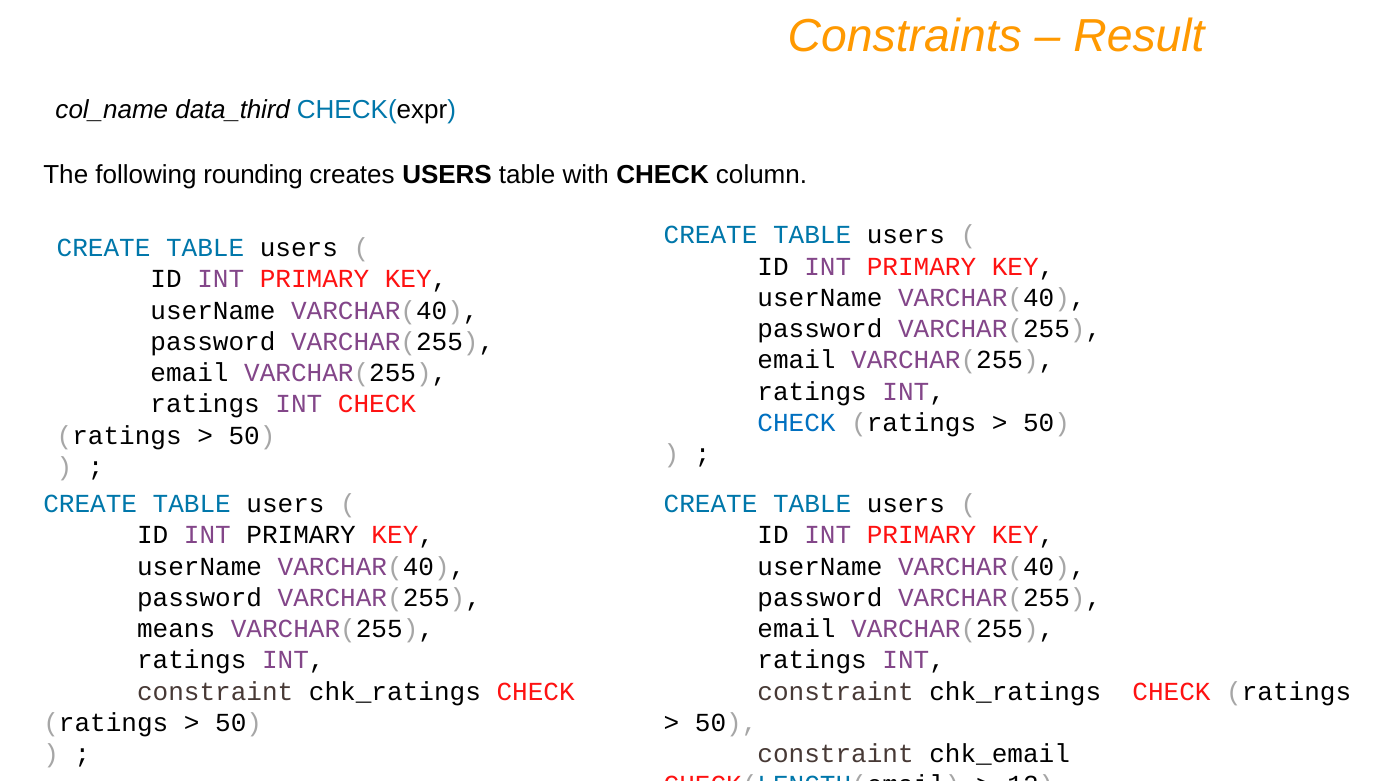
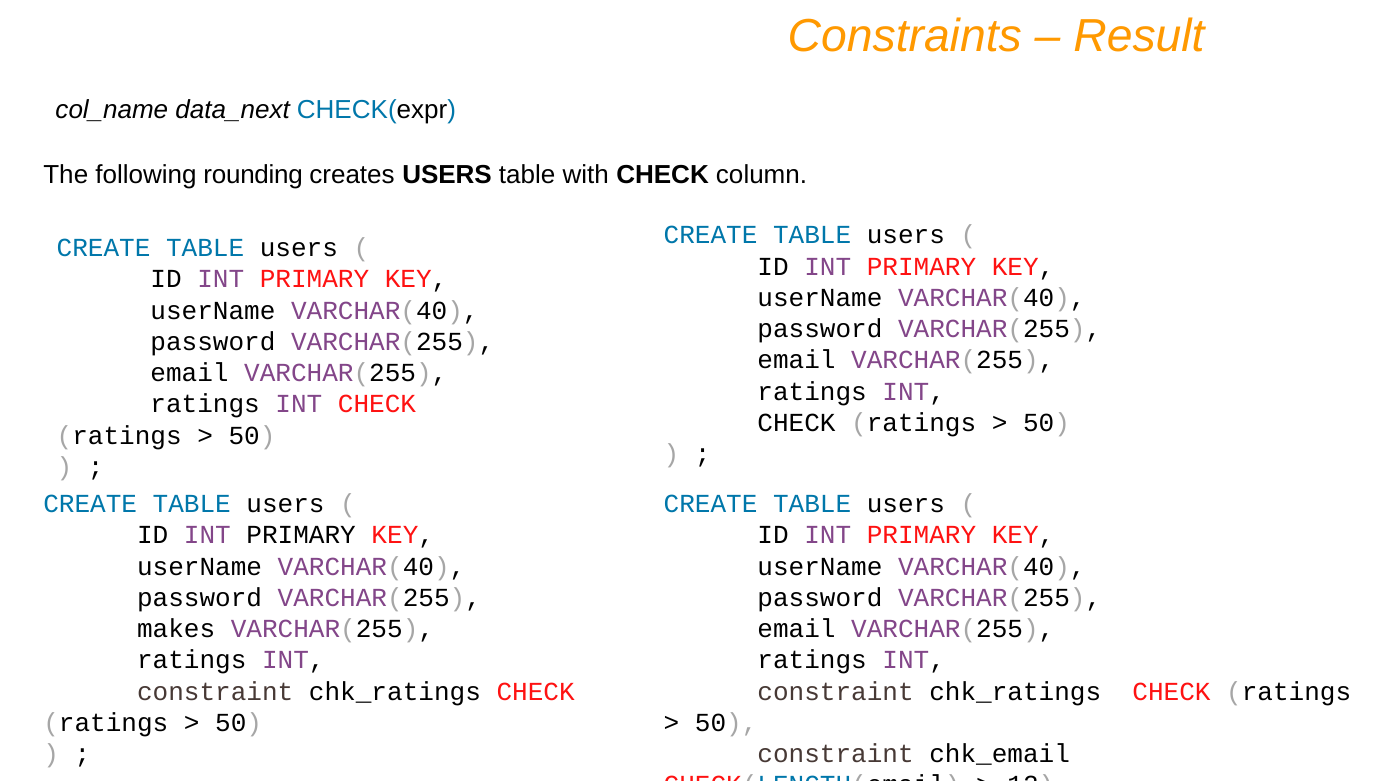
data_third: data_third -> data_next
CHECK at (796, 423) colour: blue -> black
means: means -> makes
